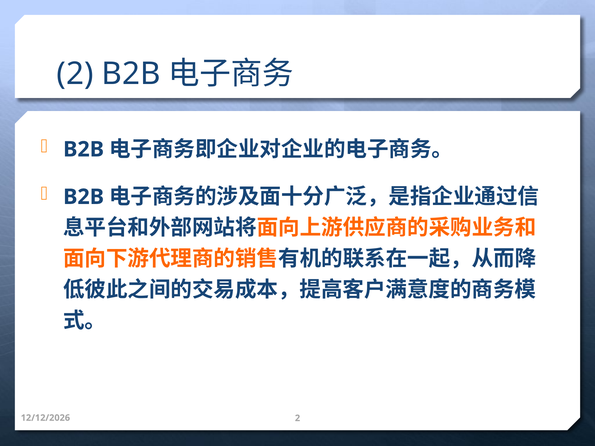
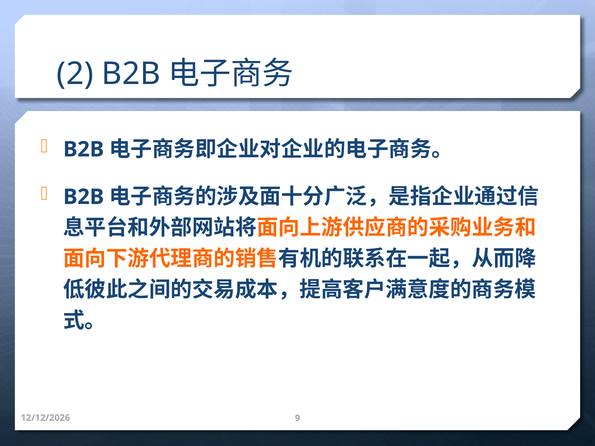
2 at (298, 418): 2 -> 9
